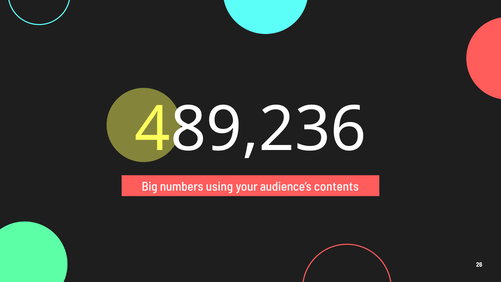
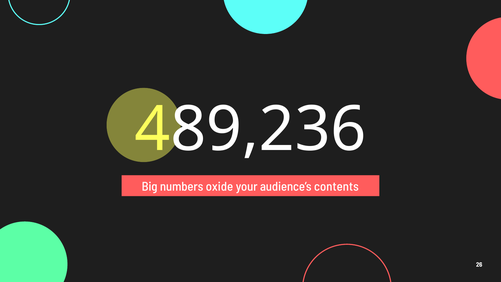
using: using -> oxide
